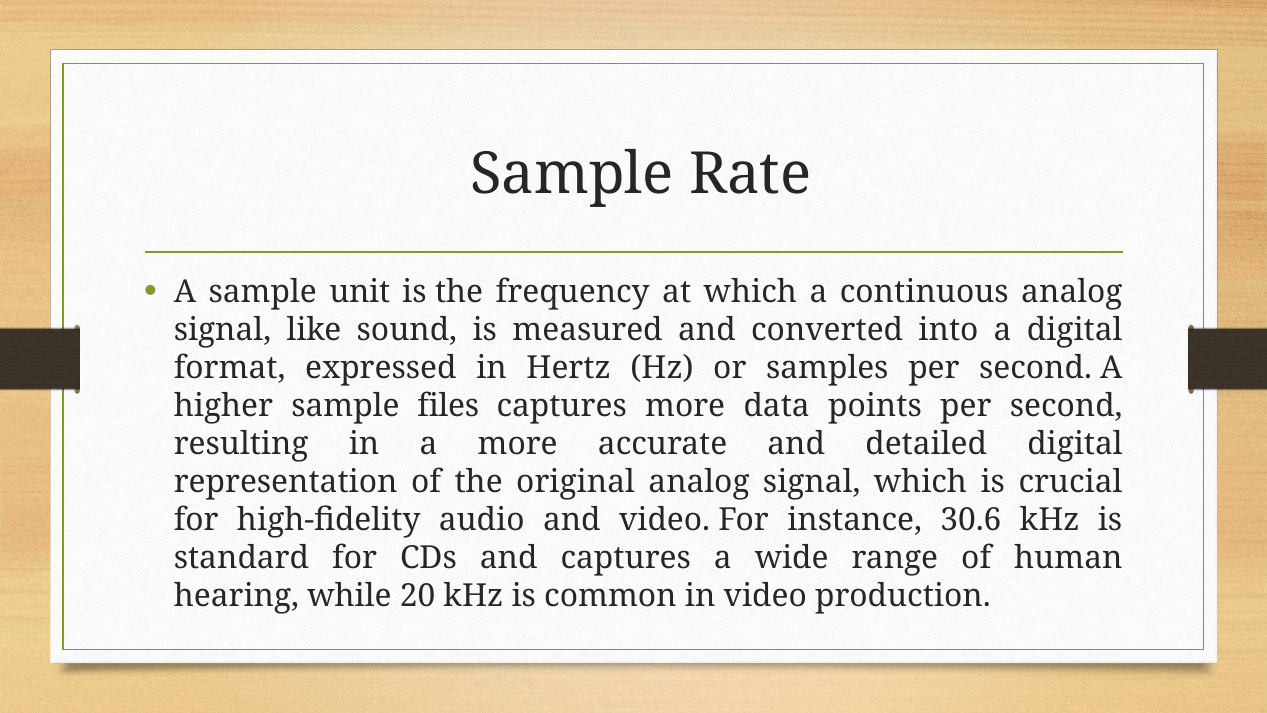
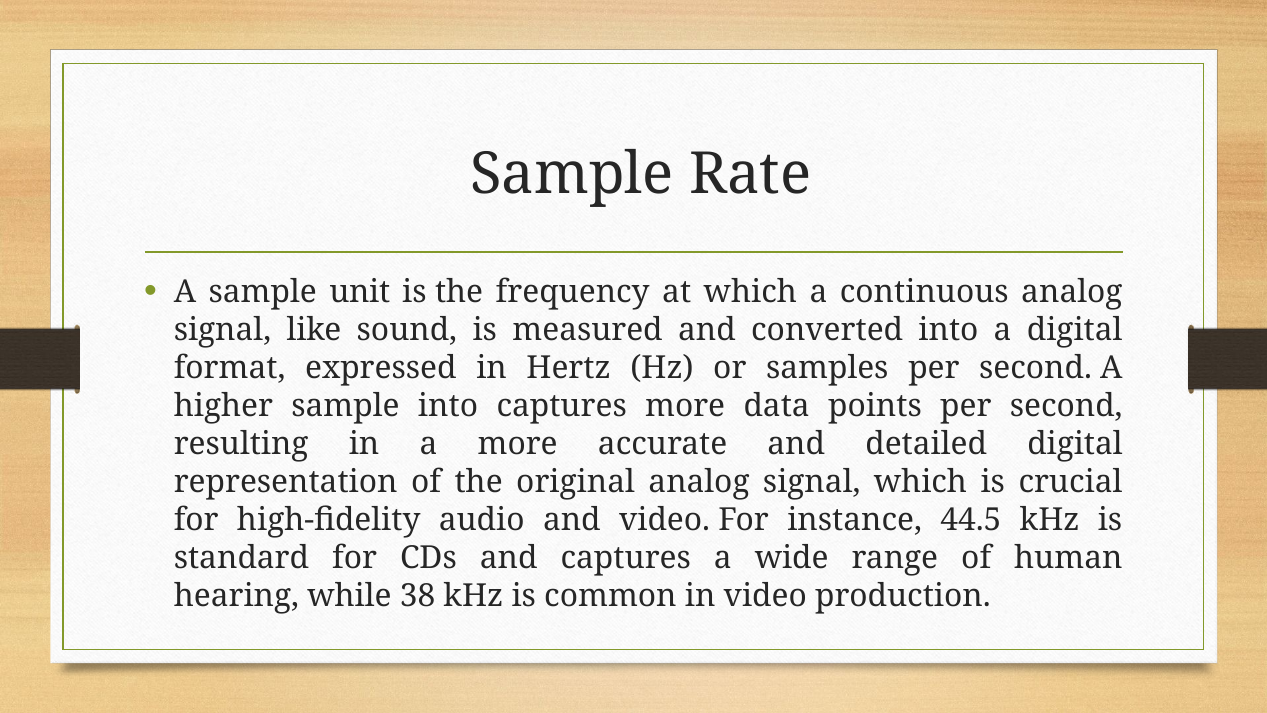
sample files: files -> into
30.6: 30.6 -> 44.5
20: 20 -> 38
